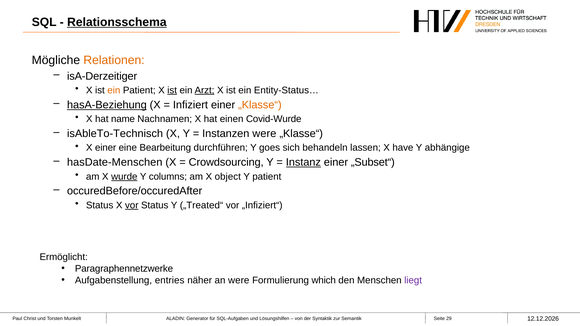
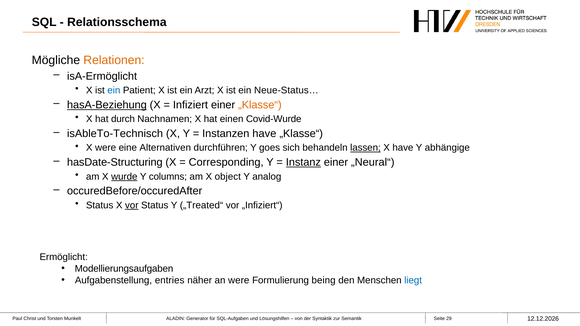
Relationsschema underline: present -> none
isA-Derzeitiger: isA-Derzeitiger -> isA-Ermöglicht
ein at (114, 90) colour: orange -> blue
ist at (172, 90) underline: present -> none
Arzt underline: present -> none
Entity-Status…: Entity-Status… -> Neue-Status…
name: name -> durch
Instanzen were: were -> have
X einer: einer -> were
Bearbeitung: Bearbeitung -> Alternativen
lassen underline: none -> present
hasDate-Menschen: hasDate-Menschen -> hasDate-Structuring
Crowdsourcing: Crowdsourcing -> Corresponding
„Subset“: „Subset“ -> „Neural“
Y patient: patient -> analog
Paragraphennetzwerke: Paragraphennetzwerke -> Modellierungsaufgaben
which: which -> being
liegt colour: purple -> blue
